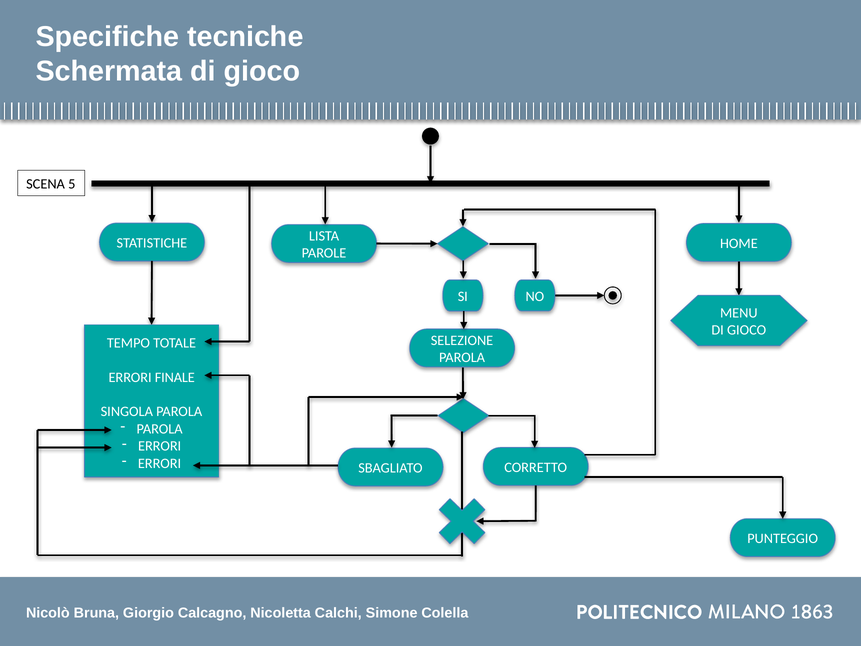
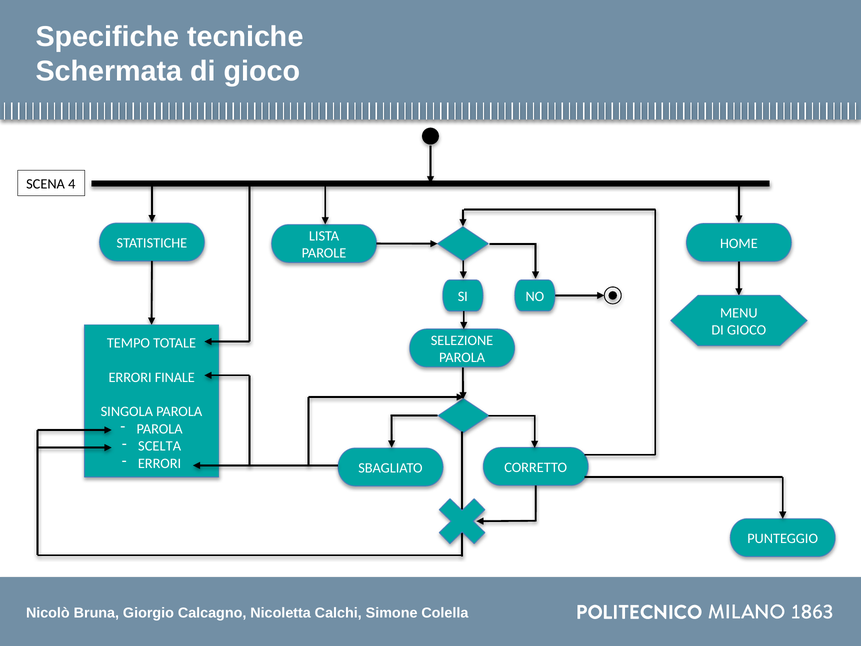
5: 5 -> 4
ERRORI at (160, 446): ERRORI -> SCELTA
